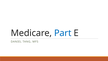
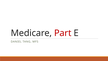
Part colour: blue -> red
